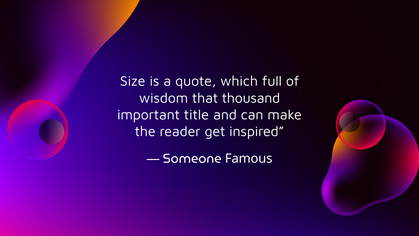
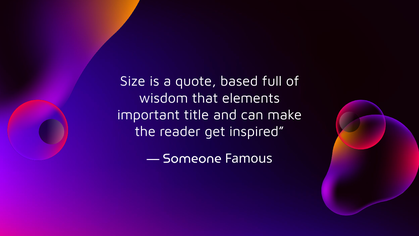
which: which -> based
thousand: thousand -> elements
